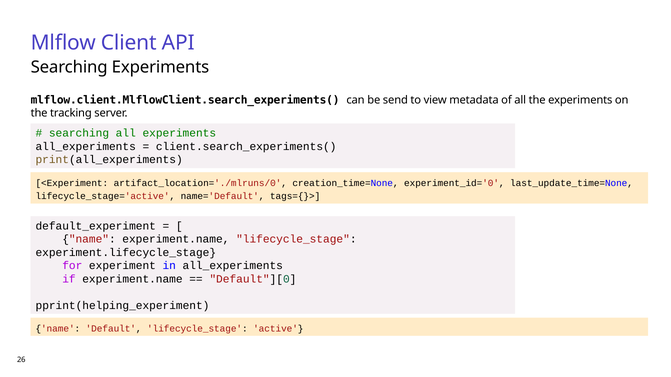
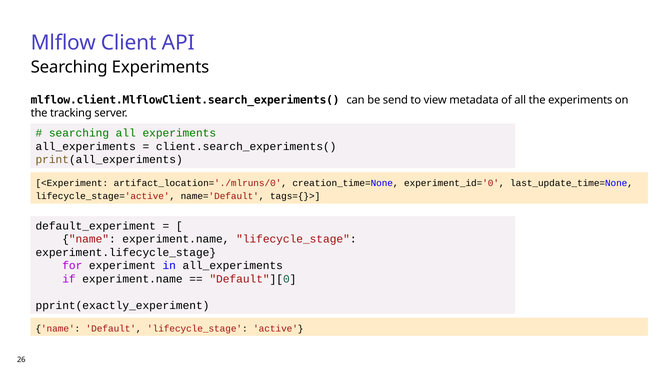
pprint(helping_experiment: pprint(helping_experiment -> pprint(exactly_experiment
